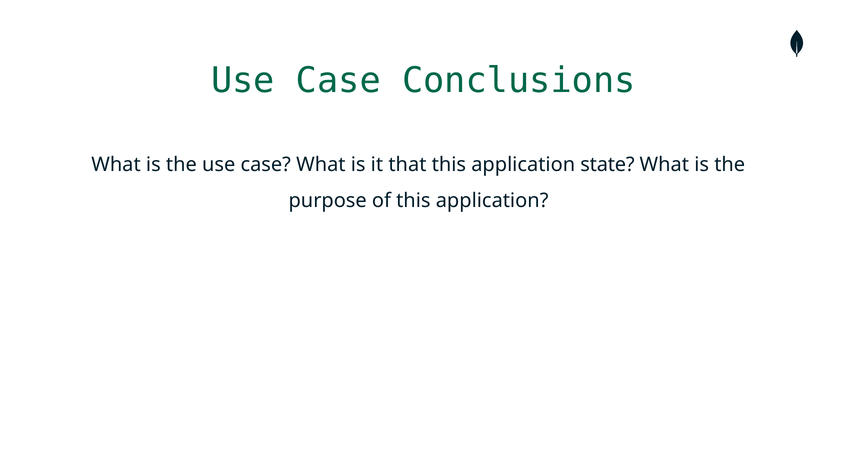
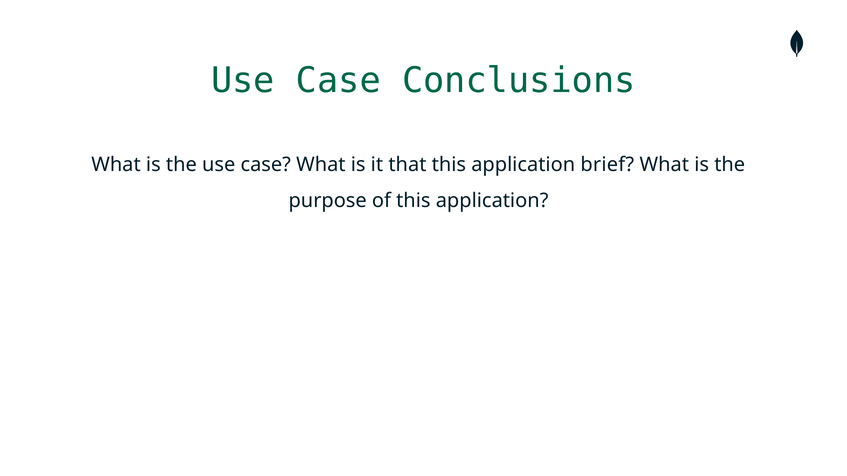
state: state -> brief
